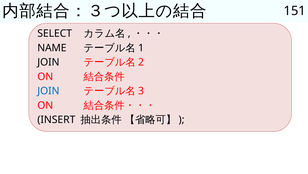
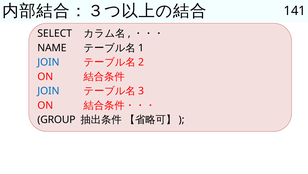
151: 151 -> 141
JOIN at (48, 62) colour: black -> blue
INSERT: INSERT -> GROUP
